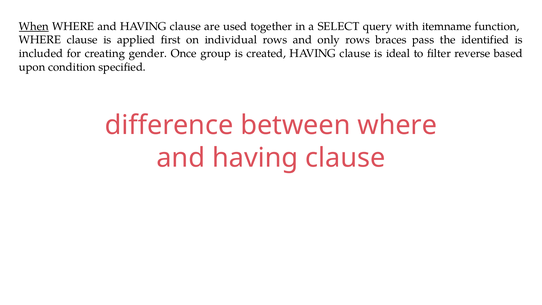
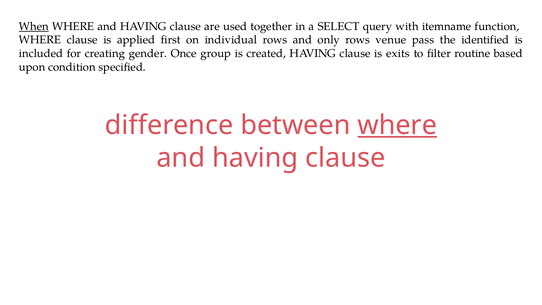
braces: braces -> venue
ideal: ideal -> exits
reverse: reverse -> routine
where at (397, 125) underline: none -> present
